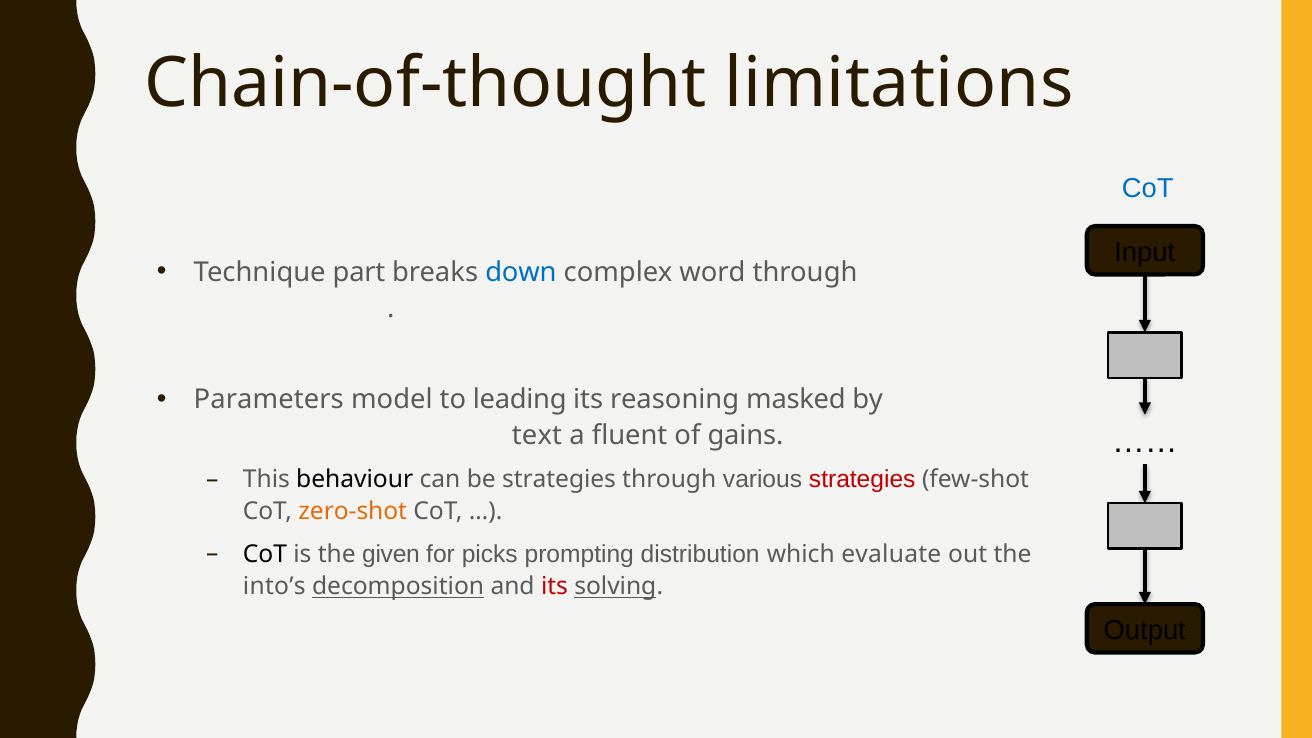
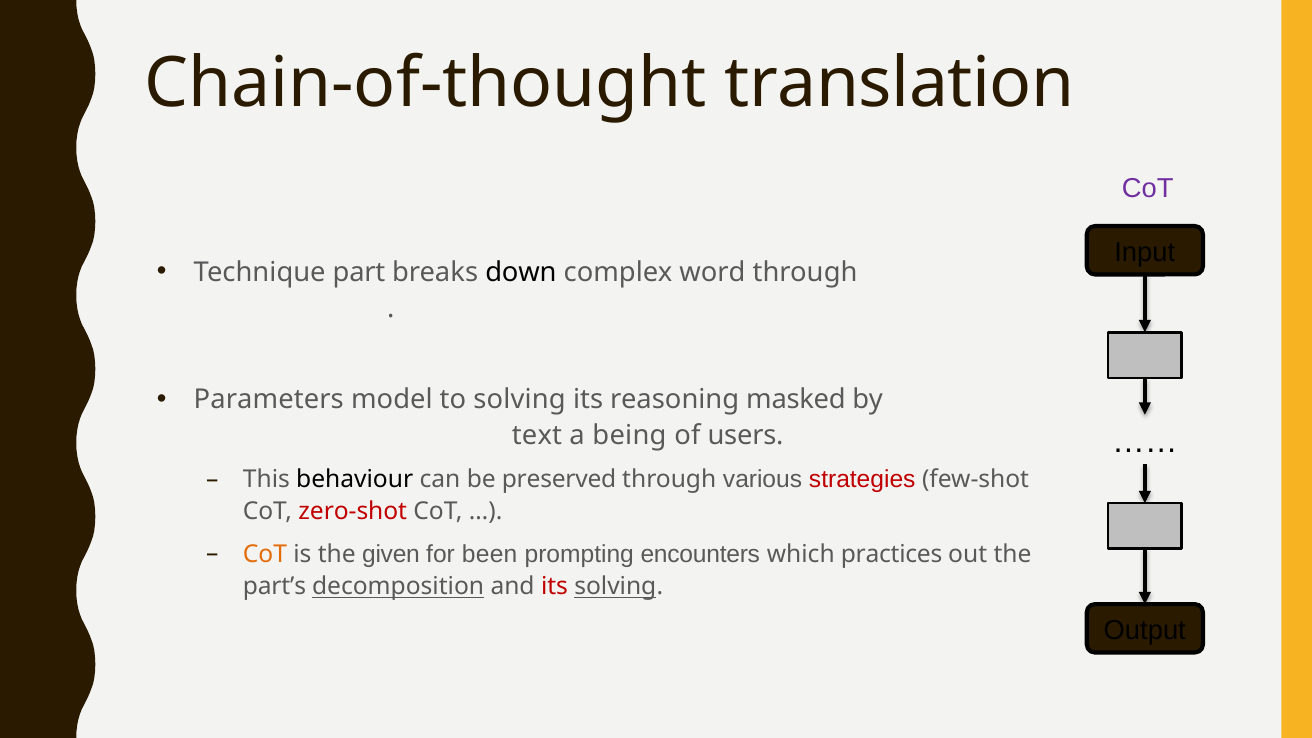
limitations: limitations -> translation
CoT at (1148, 188) colour: blue -> purple
down colour: blue -> black
to leading: leading -> solving
fluent: fluent -> being
gains: gains -> users
be strategies: strategies -> preserved
zero-shot colour: orange -> red
CoT at (265, 554) colour: black -> orange
picks: picks -> been
distribution: distribution -> encounters
evaluate: evaluate -> practices
into’s: into’s -> part’s
